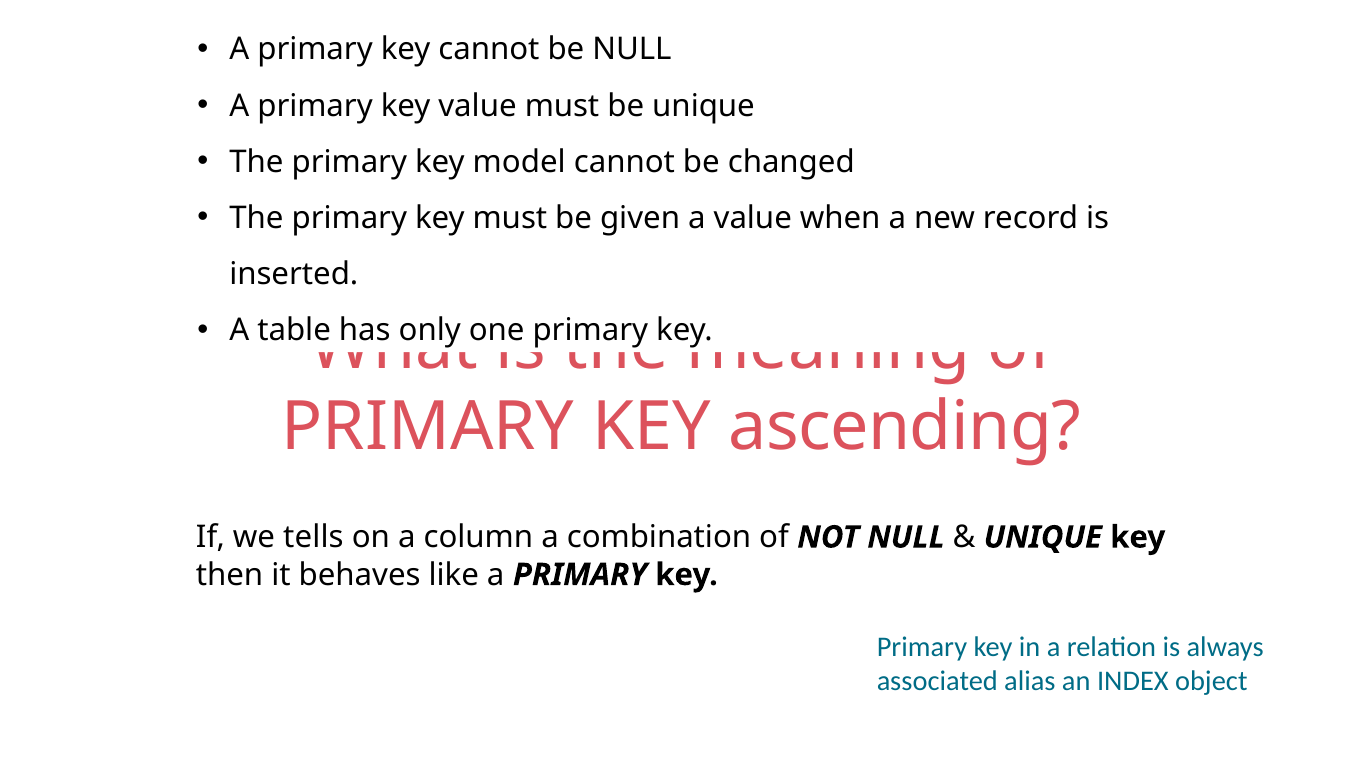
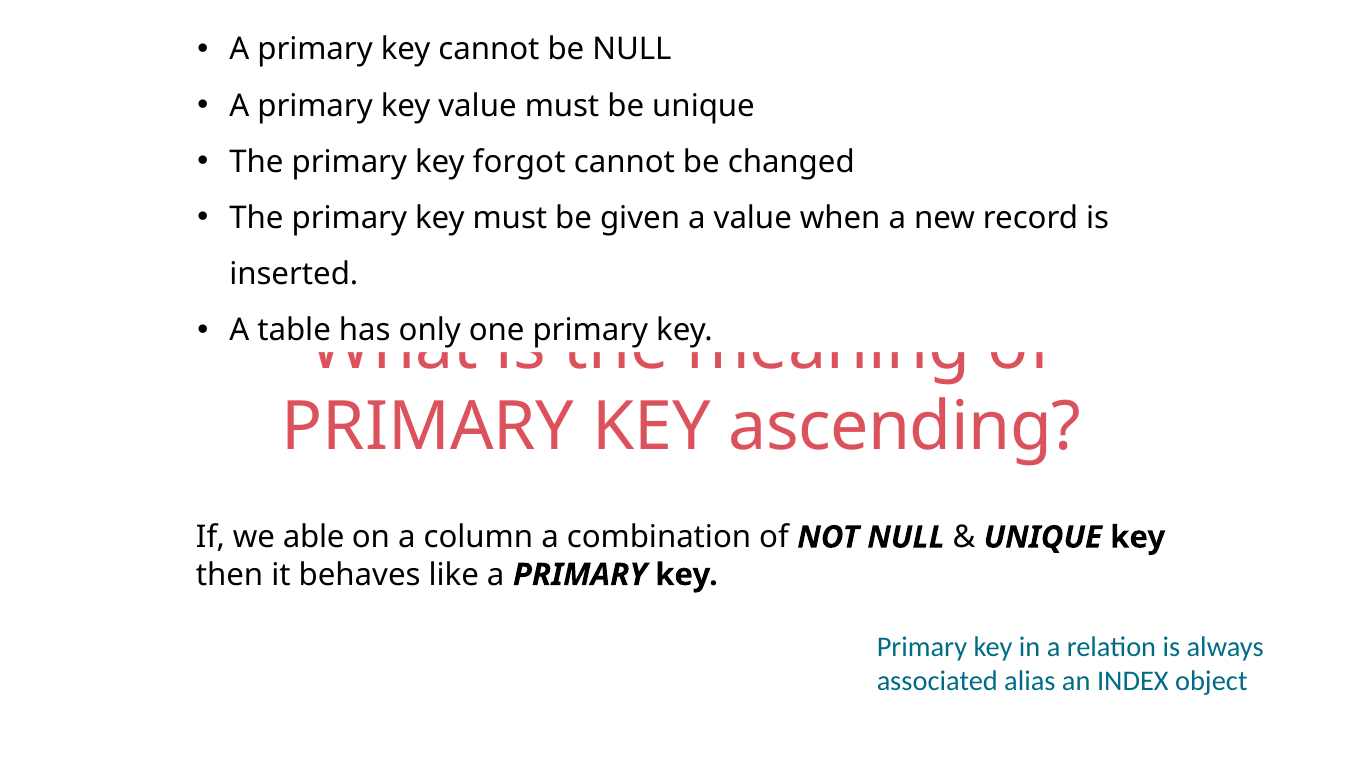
model: model -> forgot
tells: tells -> able
